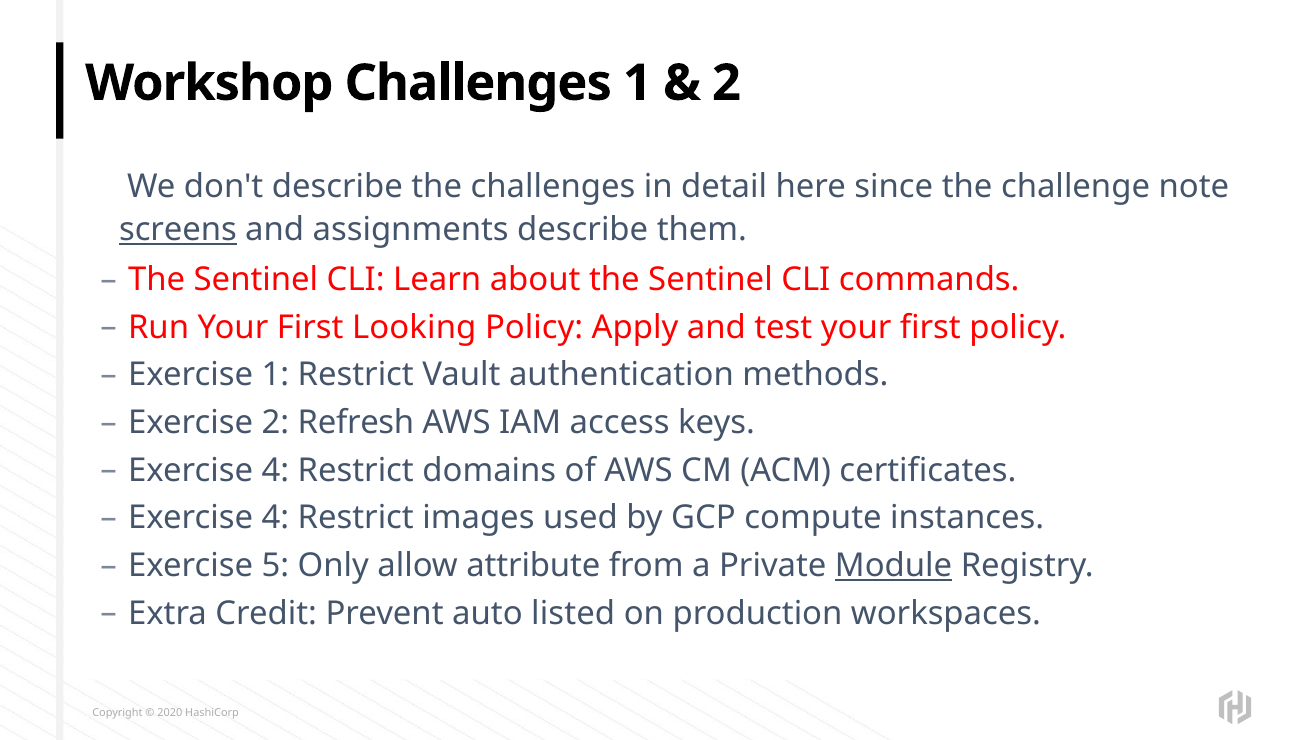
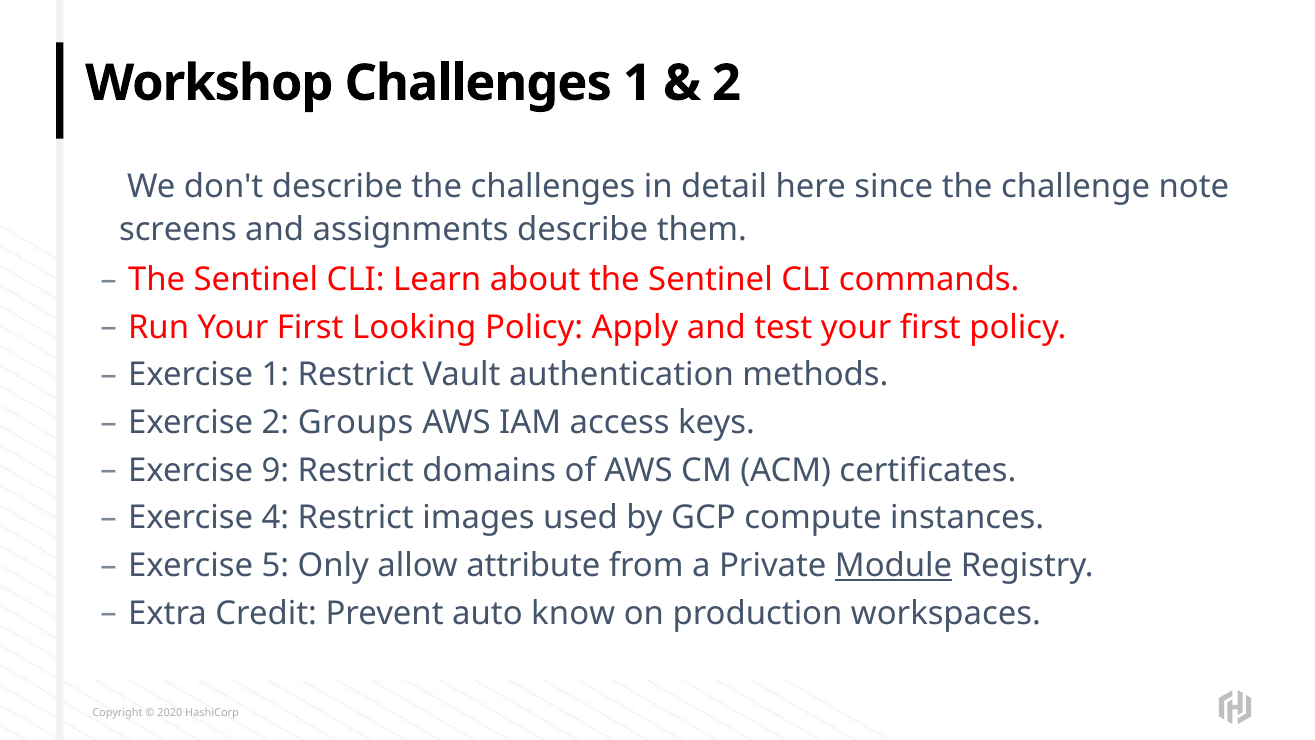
screens underline: present -> none
Refresh: Refresh -> Groups
4 at (275, 470): 4 -> 9
listed: listed -> know
